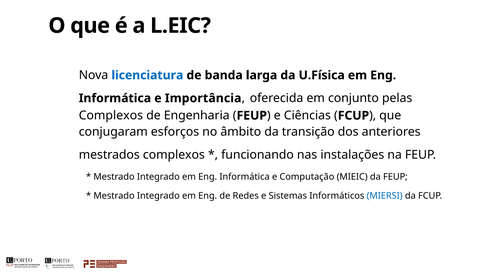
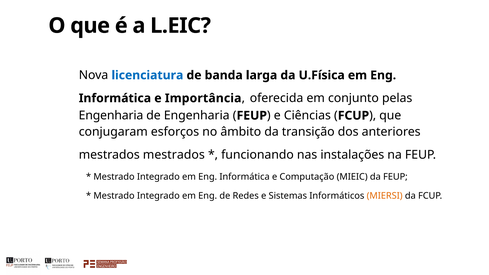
Complexos at (111, 116): Complexos -> Engenharia
mestrados complexos: complexos -> mestrados
MIERSI colour: blue -> orange
